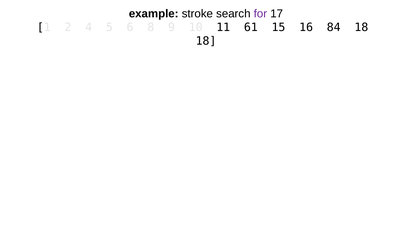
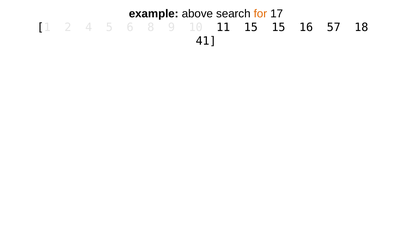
stroke: stroke -> above
for colour: purple -> orange
11 61: 61 -> 15
84: 84 -> 57
18 at (206, 41): 18 -> 41
